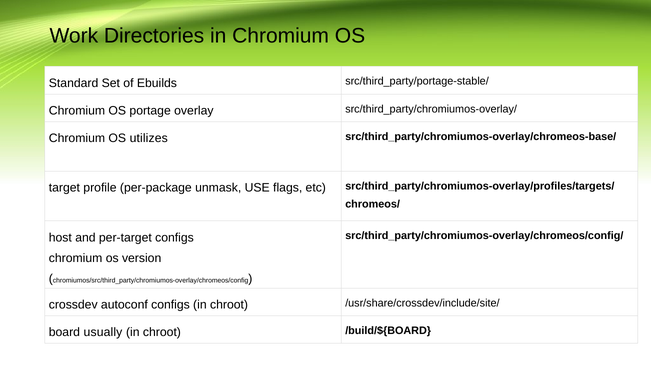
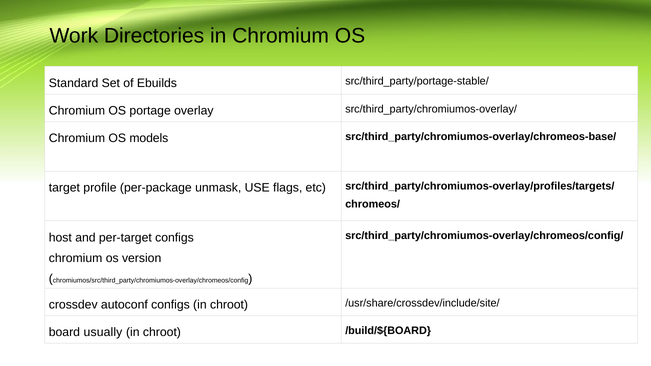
utilizes: utilizes -> models
